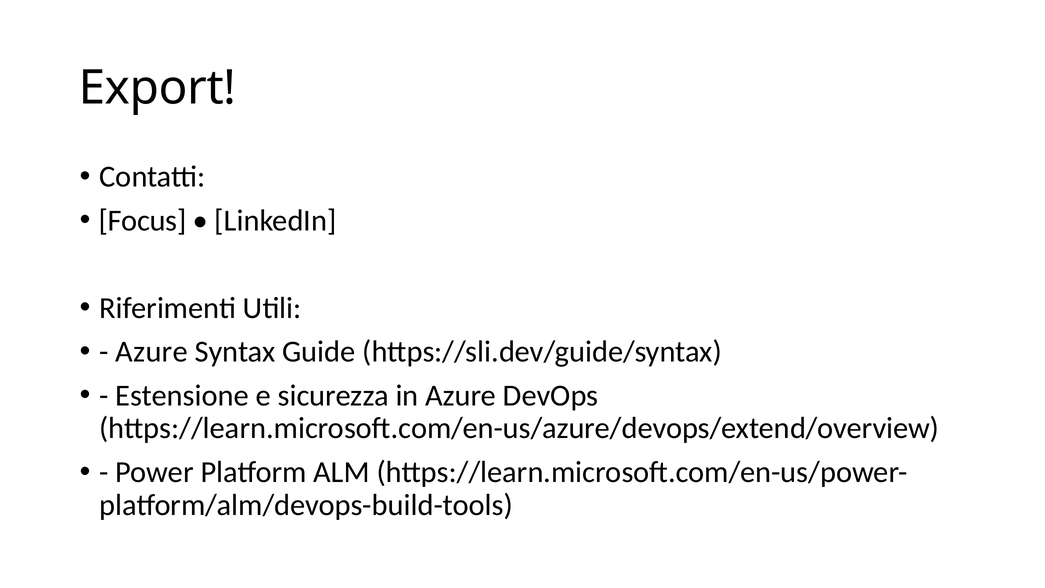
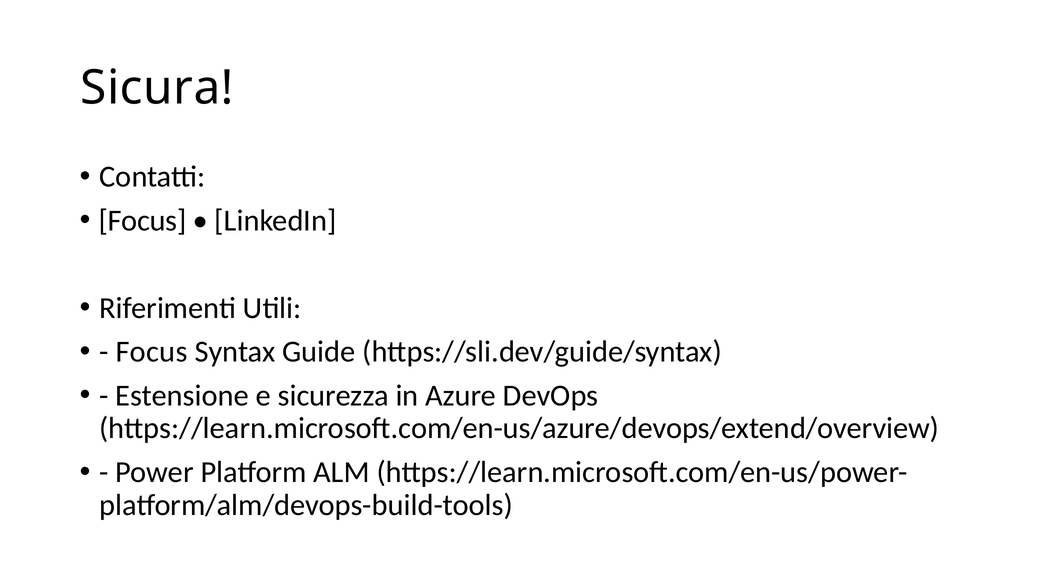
Export: Export -> Sicura
Azure at (152, 352): Azure -> Focus
